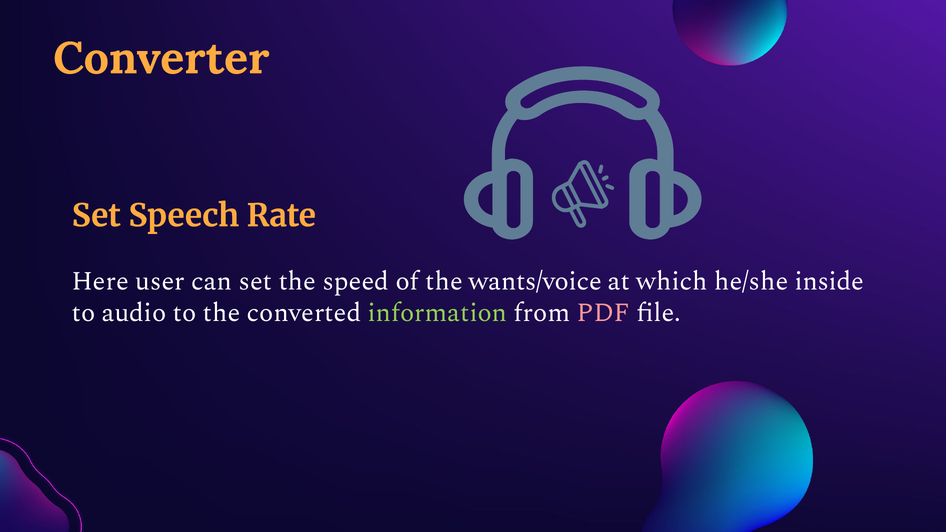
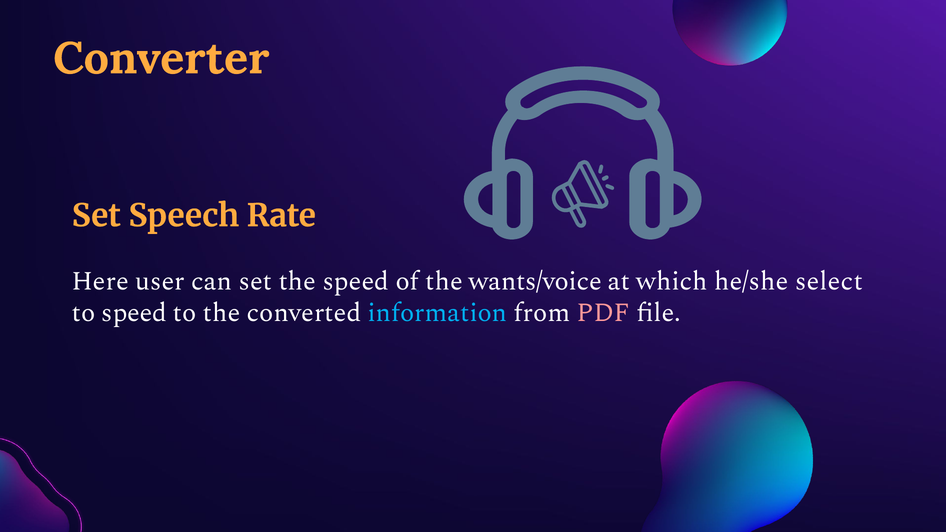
inside: inside -> select
to audio: audio -> speed
information colour: light green -> light blue
